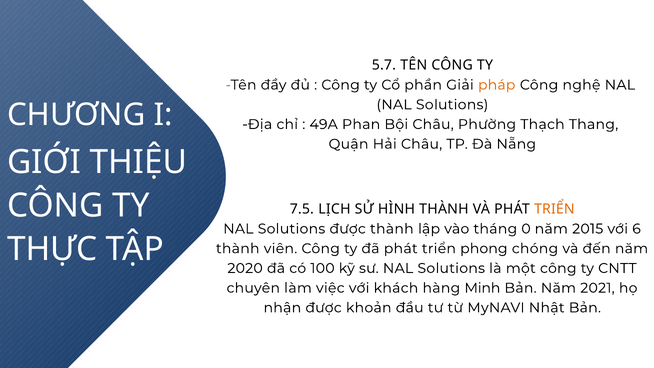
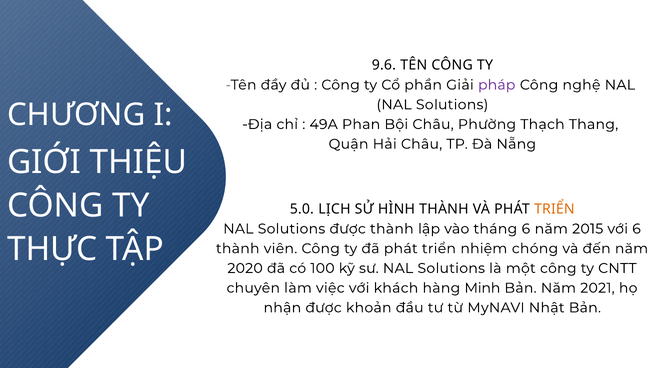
5.7: 5.7 -> 9.6
pháp colour: orange -> purple
7.5: 7.5 -> 5.0
tháng 0: 0 -> 6
phong: phong -> nhiệm
